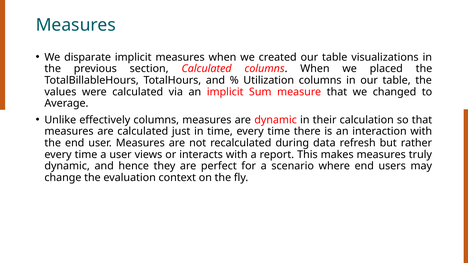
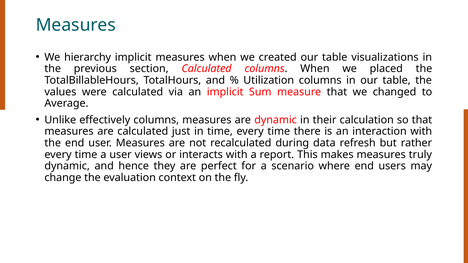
disparate: disparate -> hierarchy
